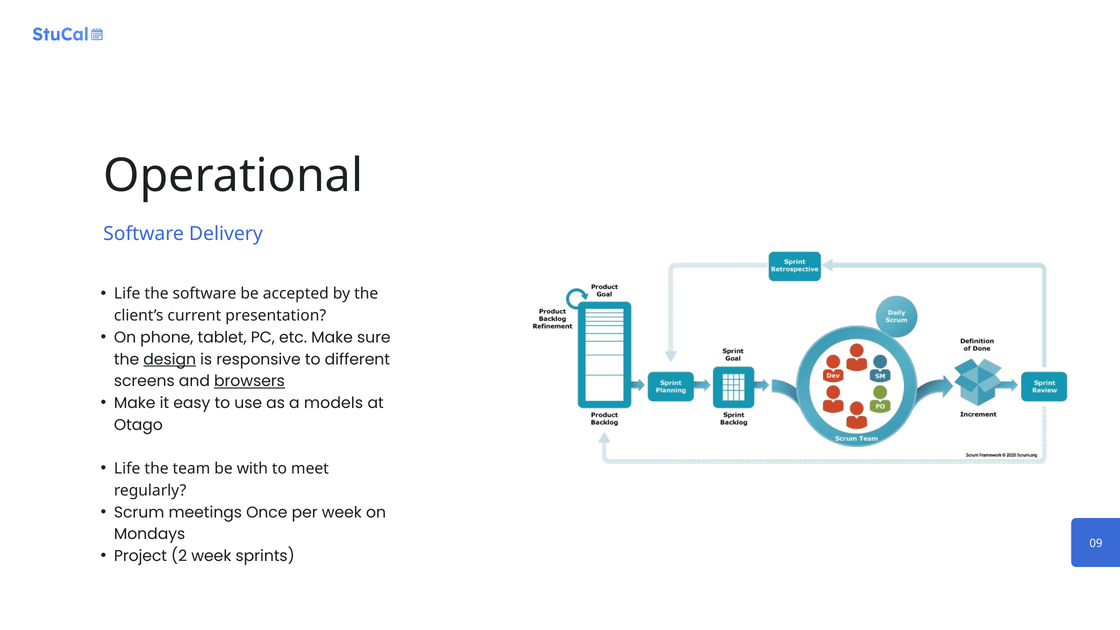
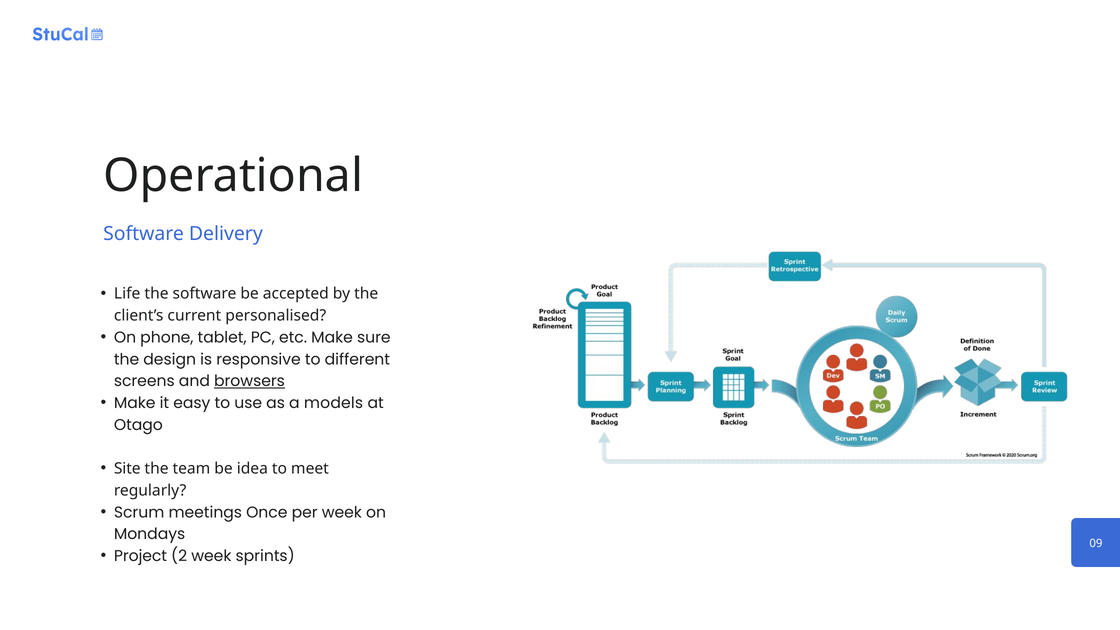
presentation: presentation -> personalised
design underline: present -> none
Life at (127, 469): Life -> Site
with: with -> idea
